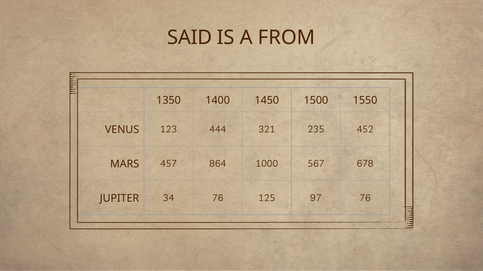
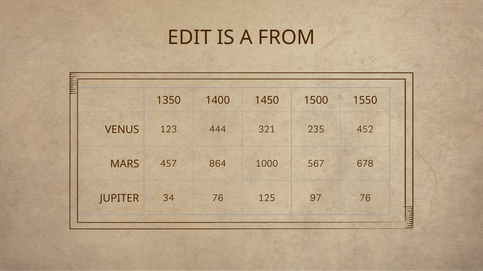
SAID: SAID -> EDIT
